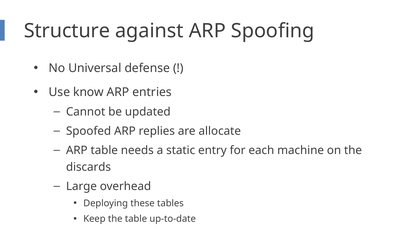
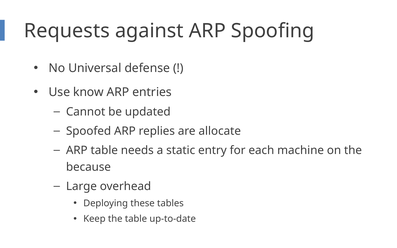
Structure: Structure -> Requests
discards: discards -> because
